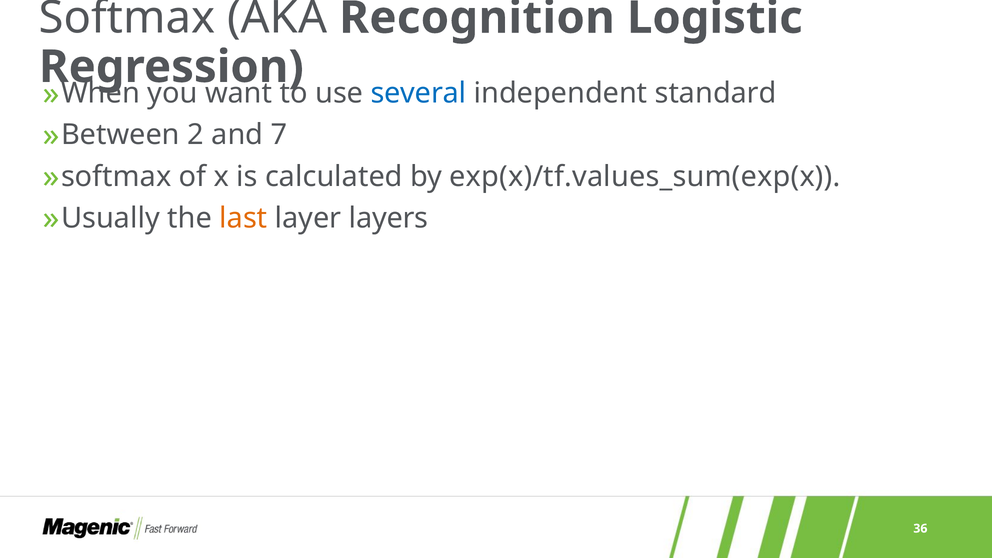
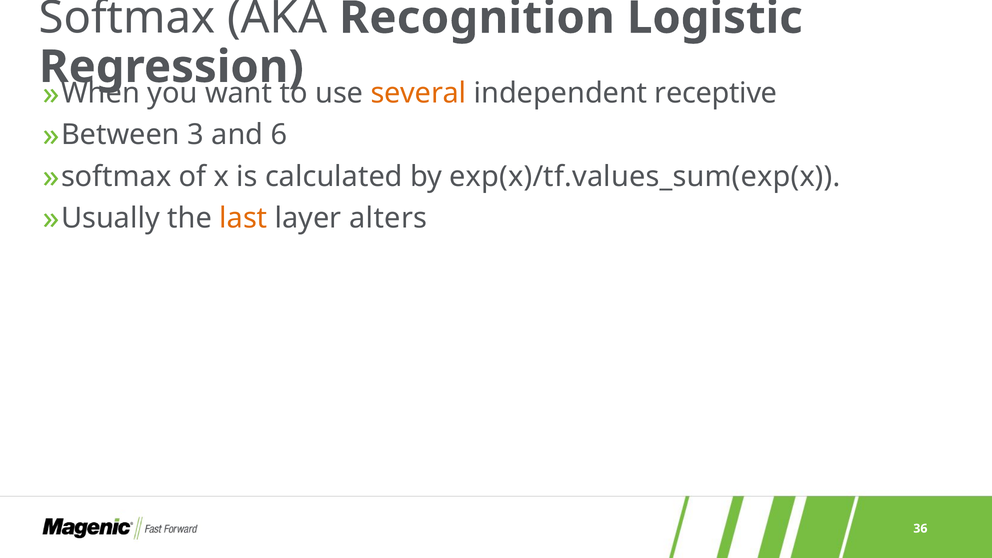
several colour: blue -> orange
standard: standard -> receptive
2: 2 -> 3
7: 7 -> 6
layers: layers -> alters
